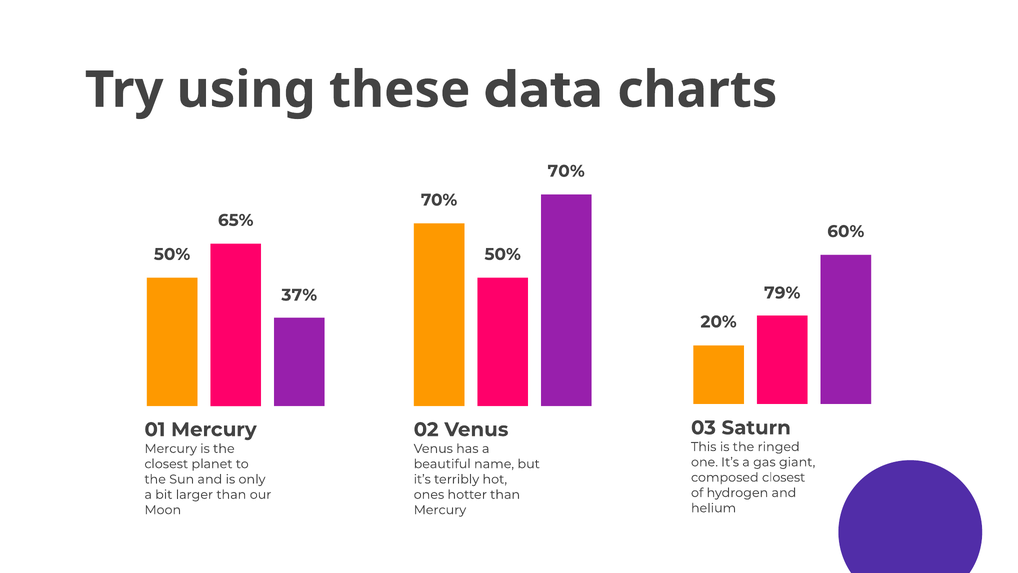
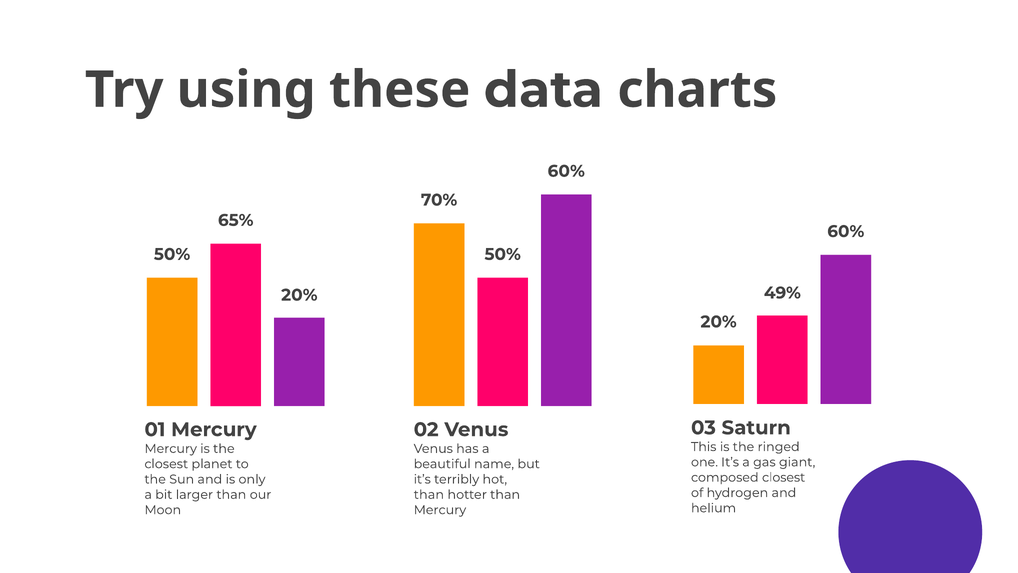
70% at (566, 171): 70% -> 60%
79%: 79% -> 49%
37% at (299, 295): 37% -> 20%
ones at (429, 494): ones -> than
